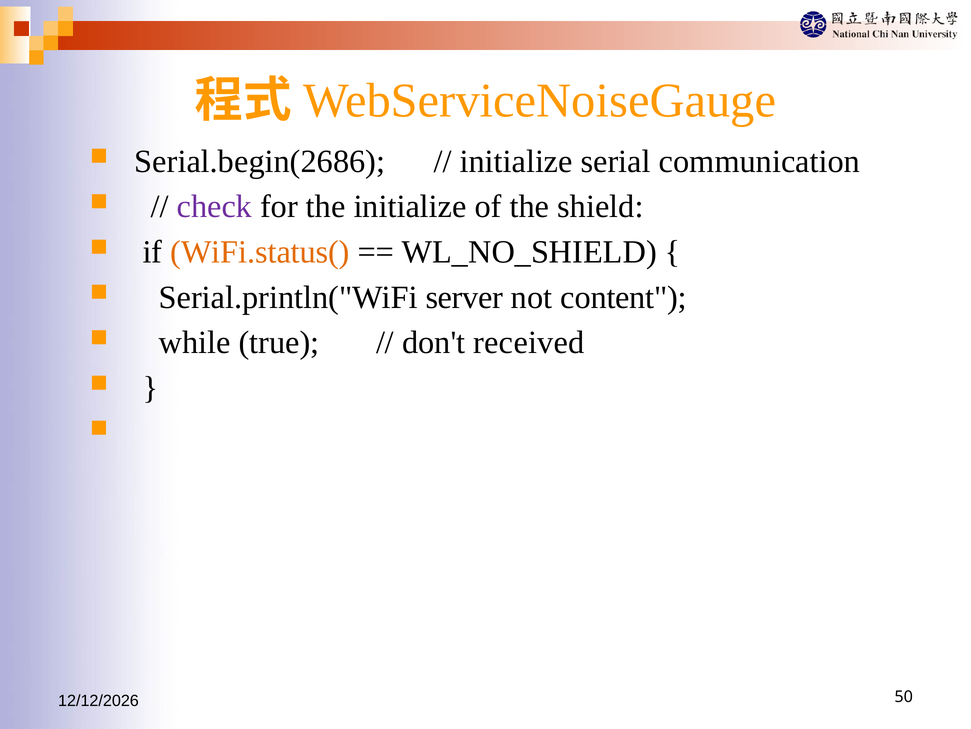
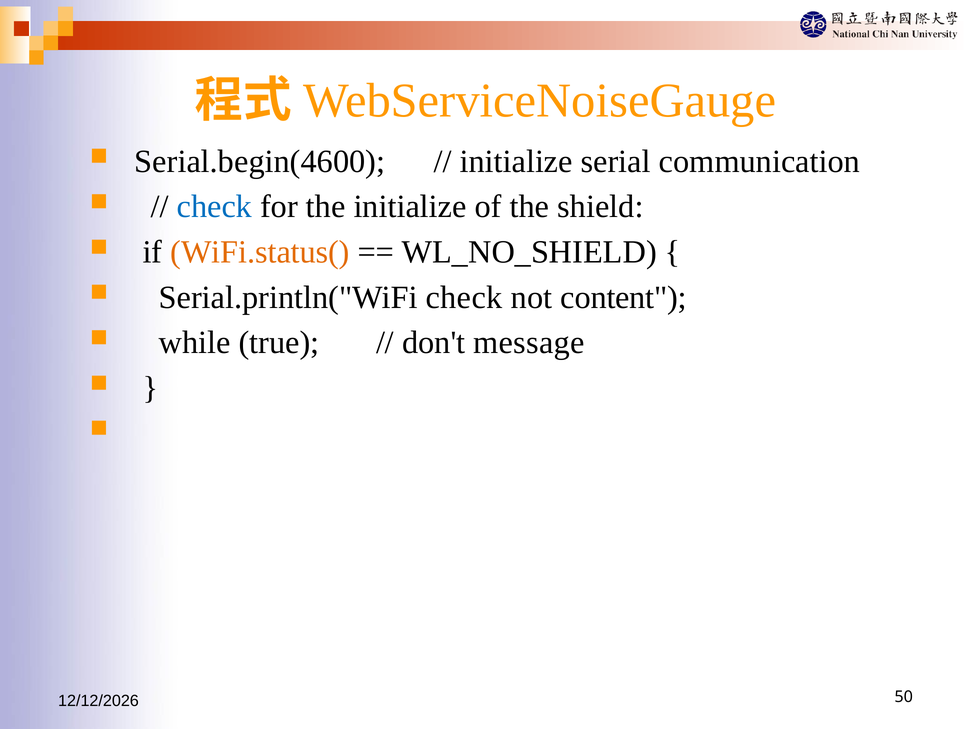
Serial.begin(2686: Serial.begin(2686 -> Serial.begin(4600
check at (214, 207) colour: purple -> blue
Serial.println("WiFi server: server -> check
received: received -> message
